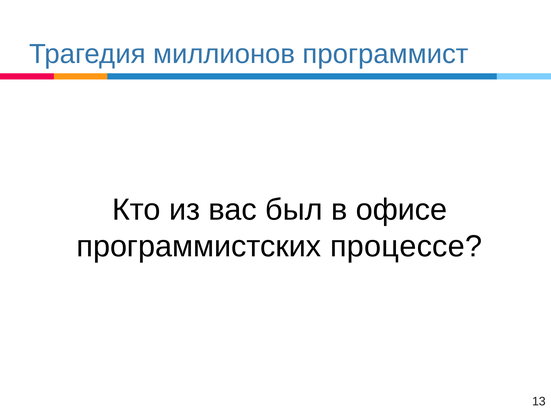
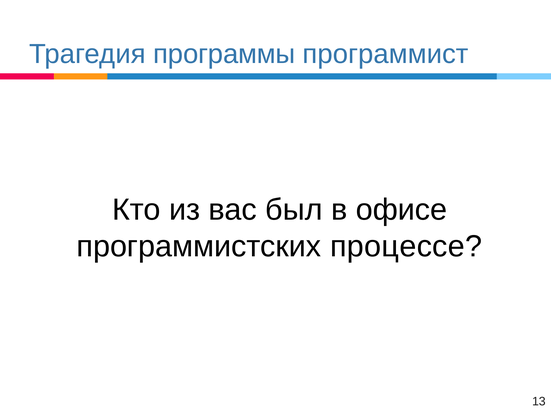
миллионов: миллионов -> программы
